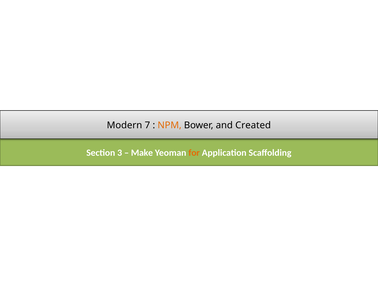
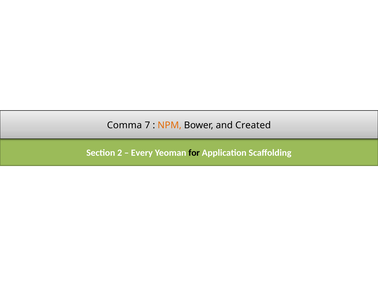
Modern: Modern -> Comma
3: 3 -> 2
Make: Make -> Every
for colour: orange -> black
